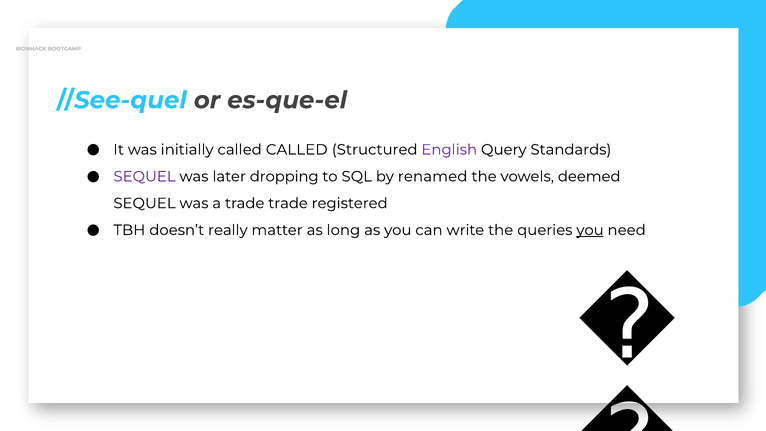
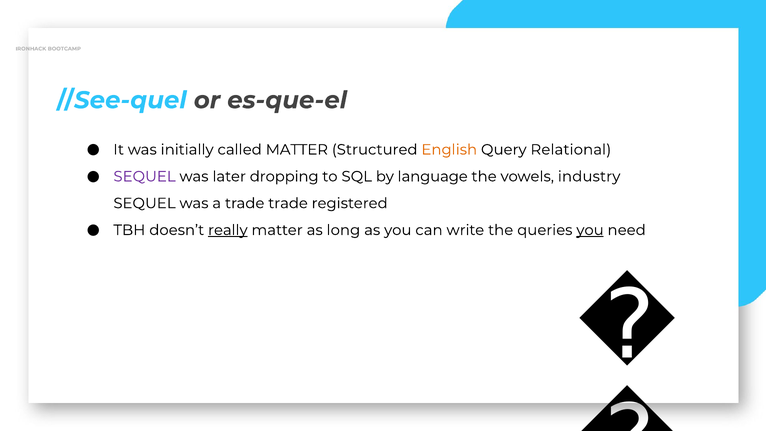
called CALLED: CALLED -> MATTER
English colour: purple -> orange
Standards: Standards -> Relational
renamed: renamed -> language
deemed: deemed -> industry
really underline: none -> present
